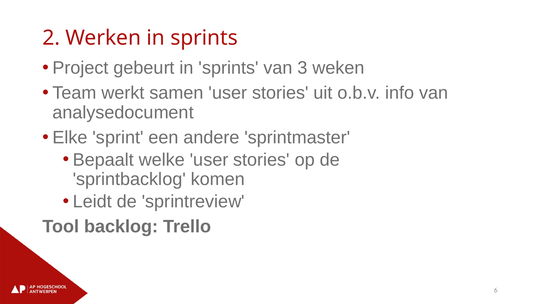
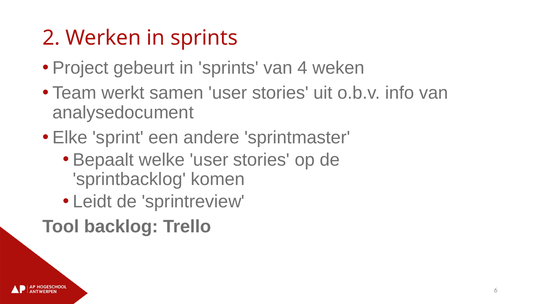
3: 3 -> 4
